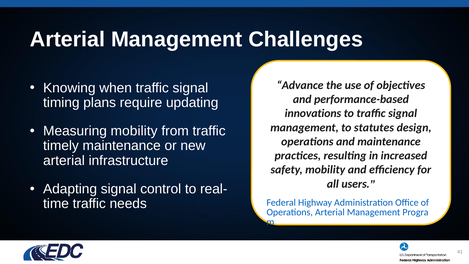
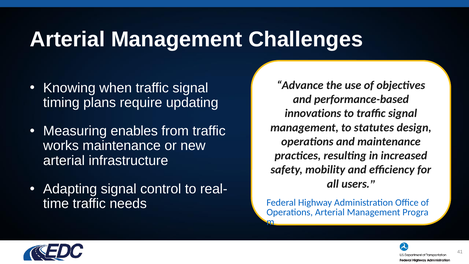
Measuring mobility: mobility -> enables
timely: timely -> works
